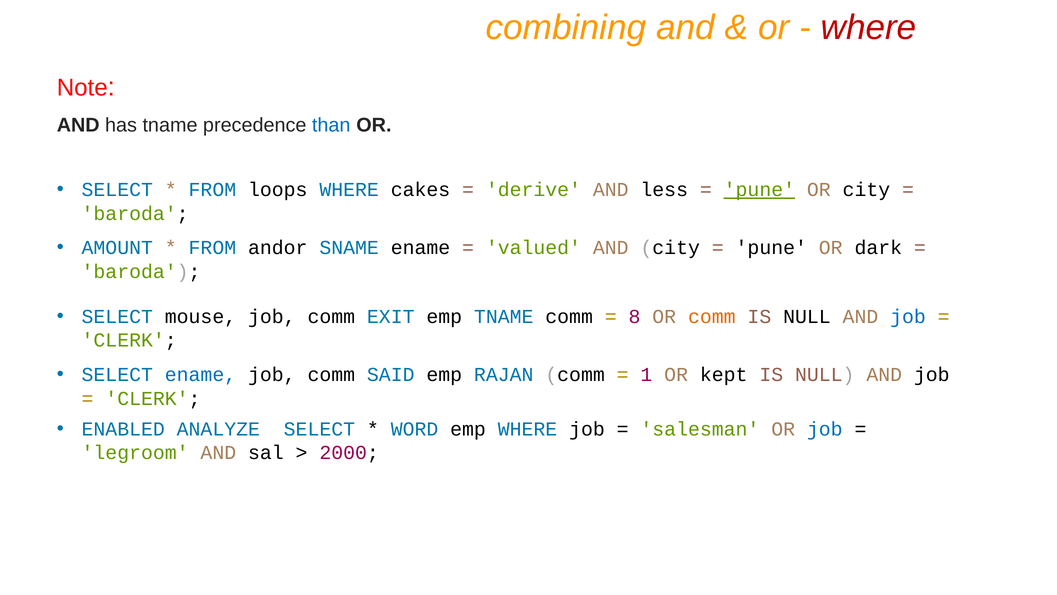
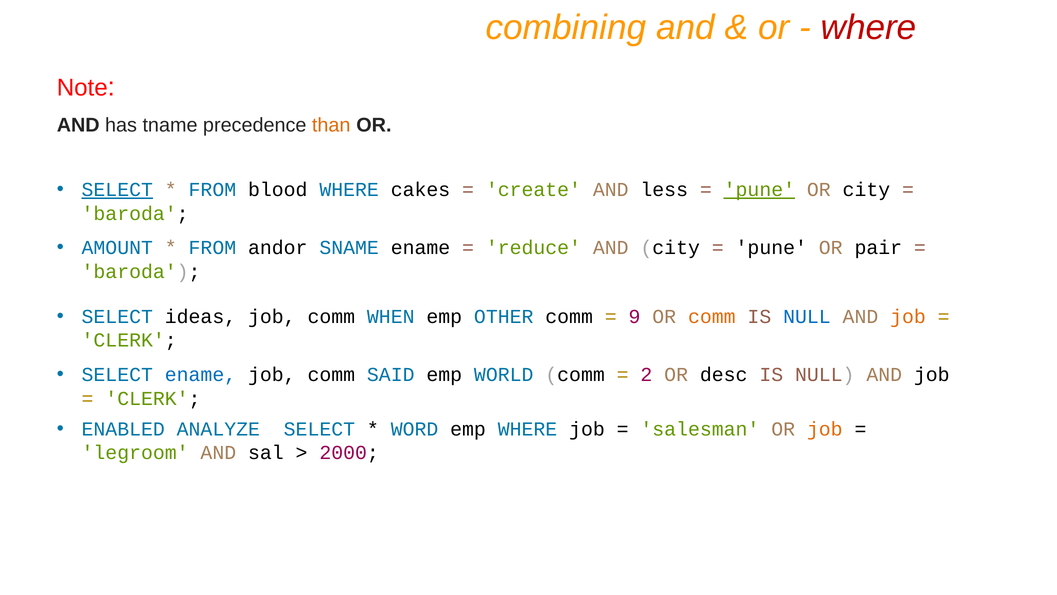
than colour: blue -> orange
SELECT at (117, 190) underline: none -> present
loops: loops -> blood
derive: derive -> create
valued: valued -> reduce
dark: dark -> pair
mouse: mouse -> ideas
EXIT: EXIT -> WHEN
emp TNAME: TNAME -> OTHER
8: 8 -> 9
NULL at (807, 316) colour: black -> blue
job at (908, 316) colour: blue -> orange
RAJAN: RAJAN -> WORLD
1: 1 -> 2
kept: kept -> desc
job at (825, 429) colour: blue -> orange
